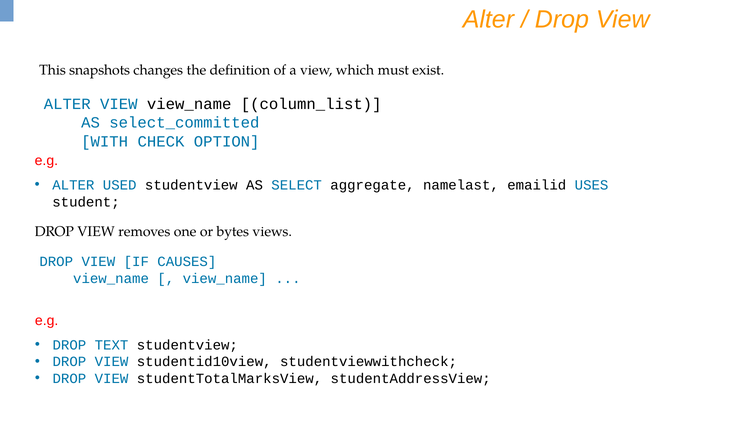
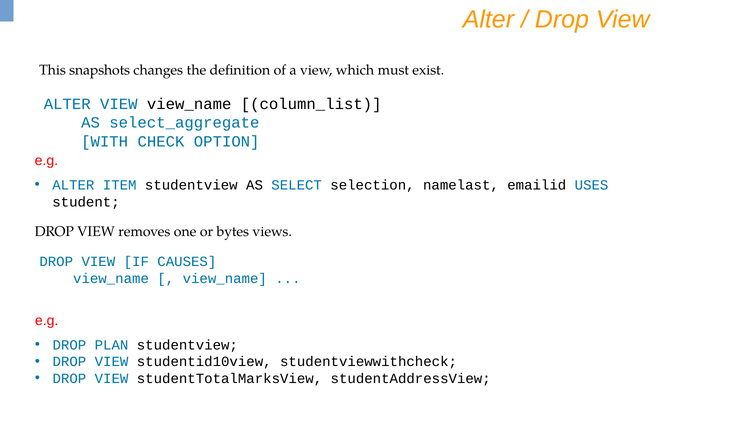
select_committed: select_committed -> select_aggregate
USED: USED -> ITEM
aggregate: aggregate -> selection
TEXT: TEXT -> PLAN
